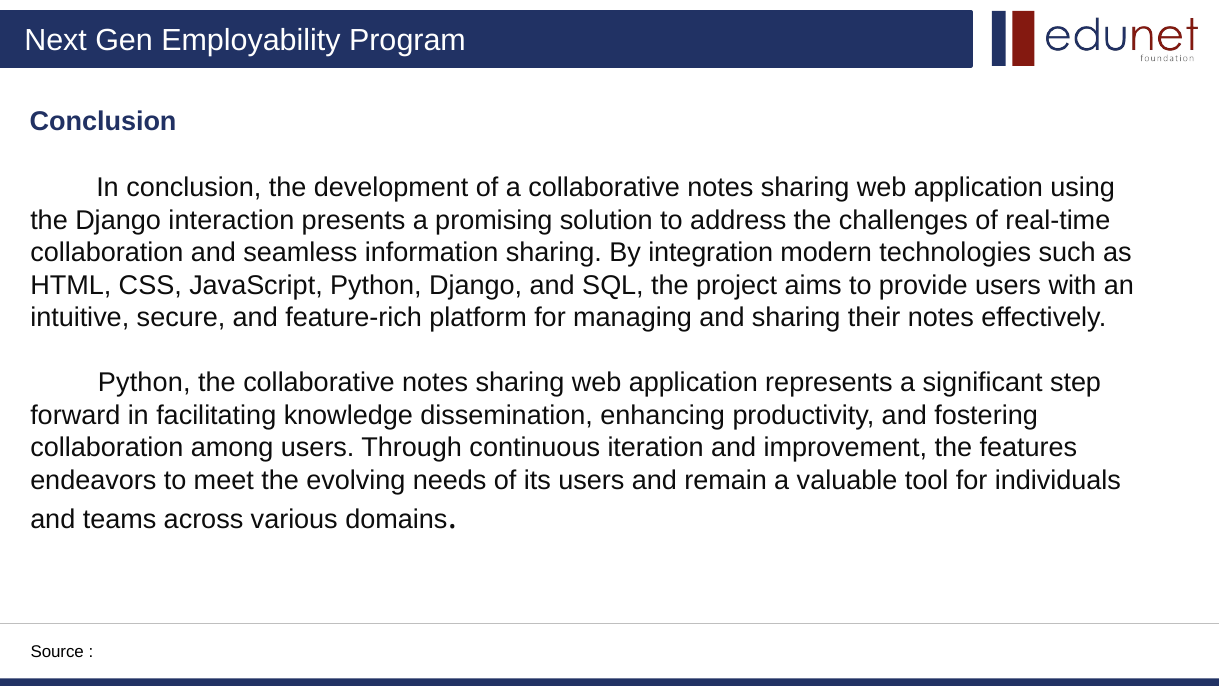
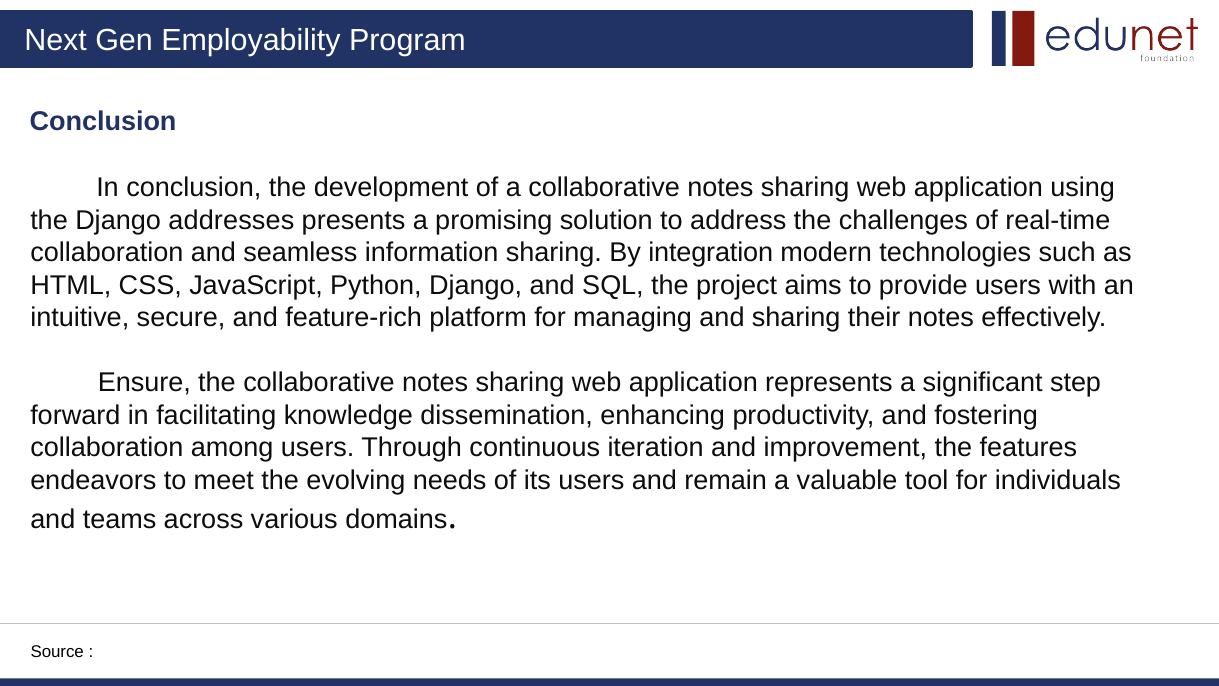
interaction: interaction -> addresses
Python at (144, 383): Python -> Ensure
